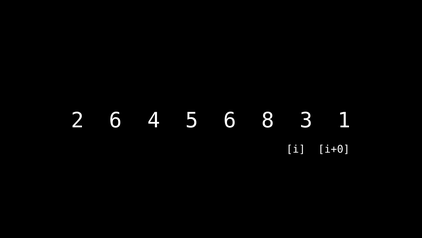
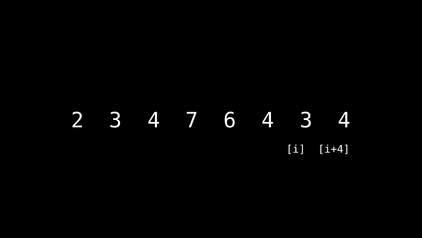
2 6: 6 -> 3
5: 5 -> 7
6 8: 8 -> 4
1 at (344, 120): 1 -> 4
i+0: i+0 -> i+4
